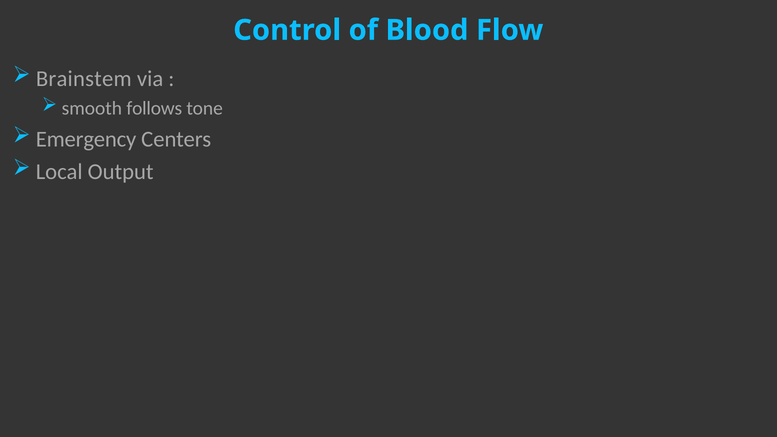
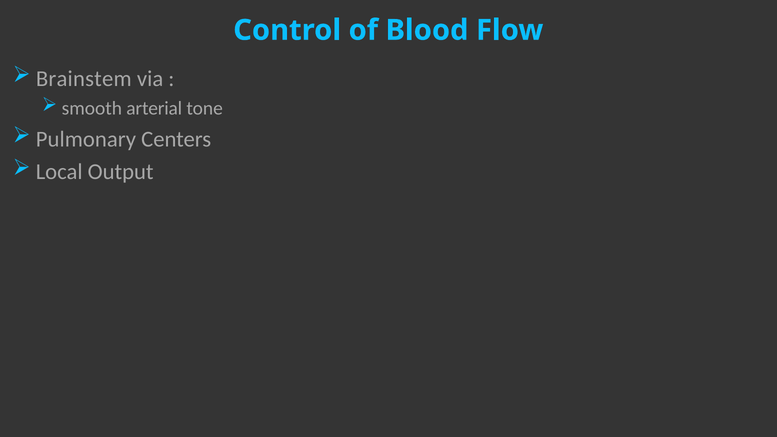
follows: follows -> arterial
Emergency: Emergency -> Pulmonary
